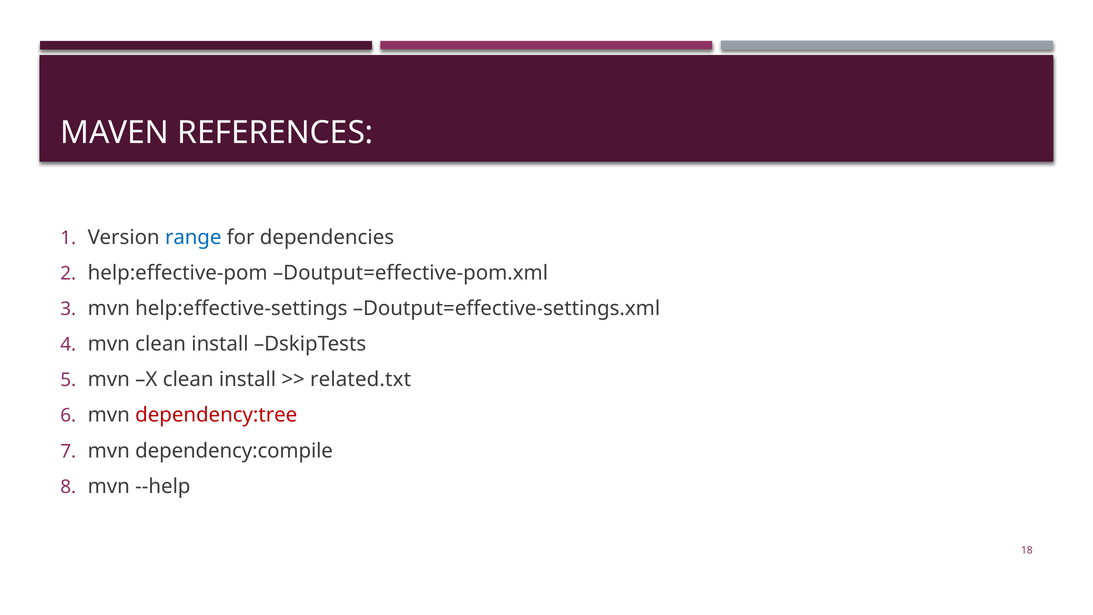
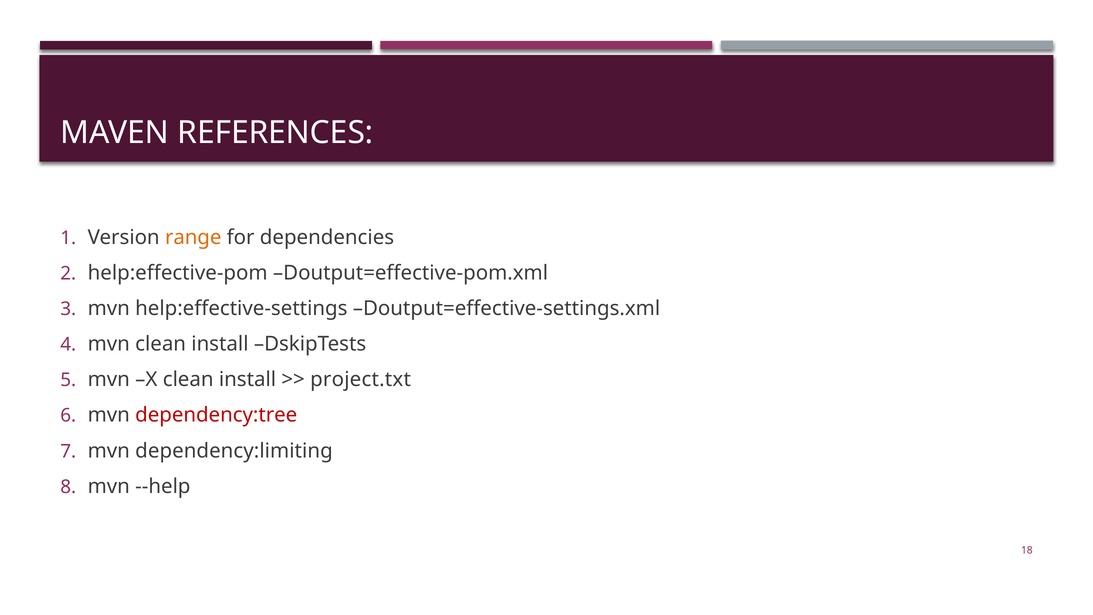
range colour: blue -> orange
related.txt: related.txt -> project.txt
dependency:compile: dependency:compile -> dependency:limiting
